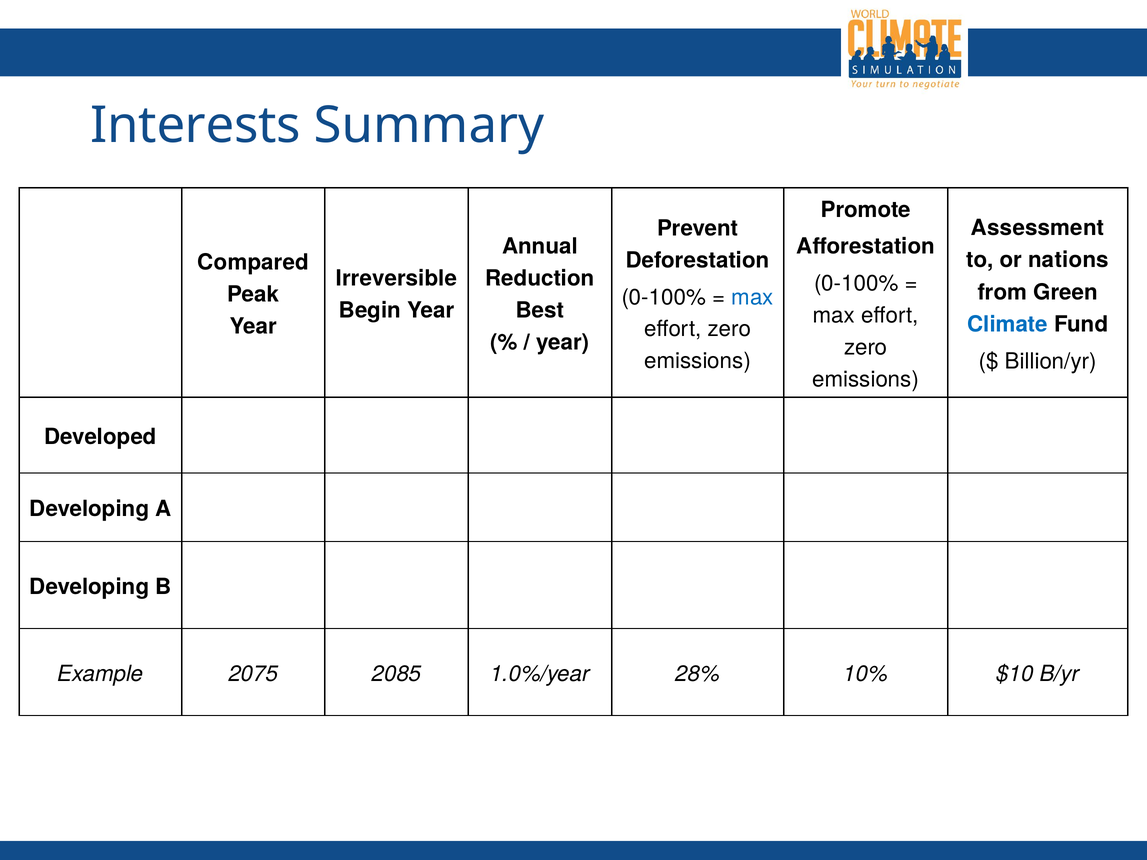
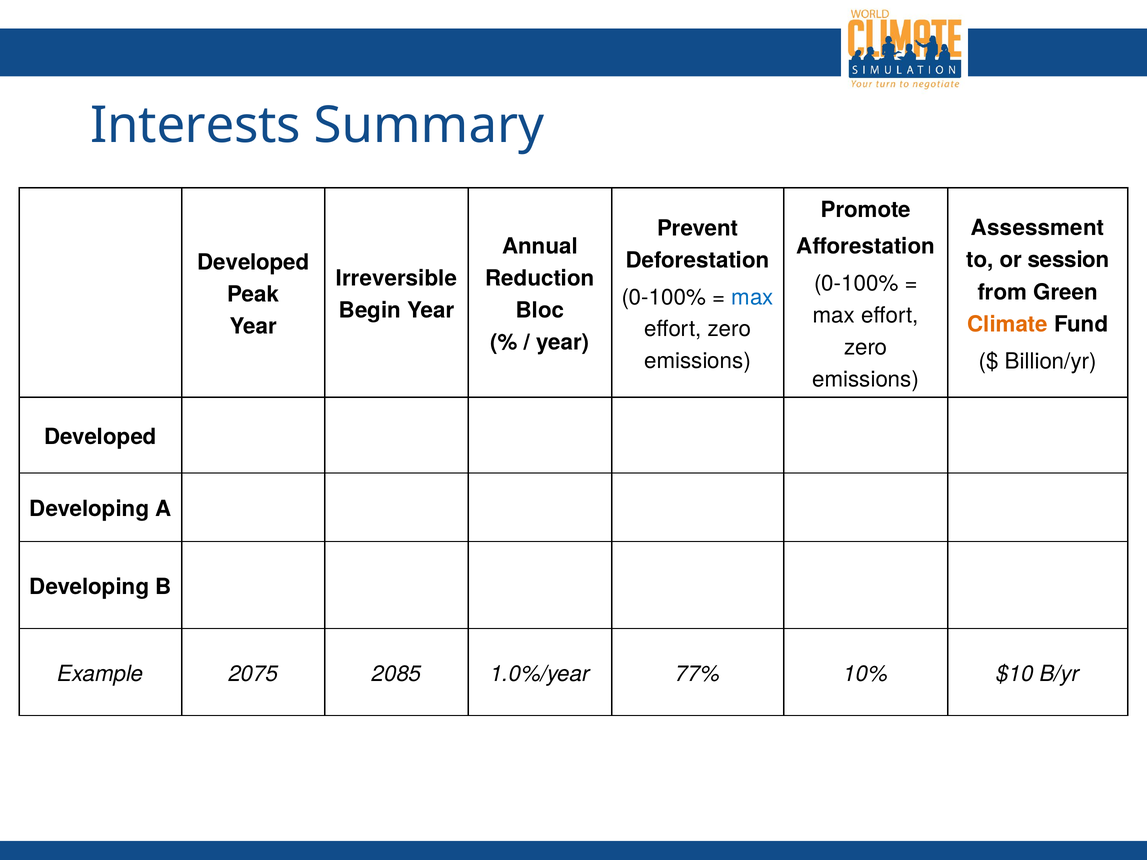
nations: nations -> session
Compared at (253, 262): Compared -> Developed
Best: Best -> Bloc
Climate colour: blue -> orange
28%: 28% -> 77%
